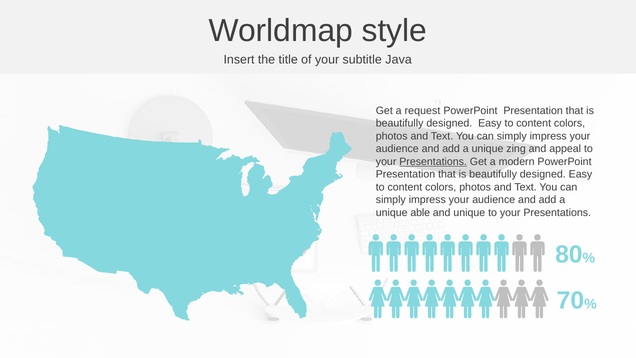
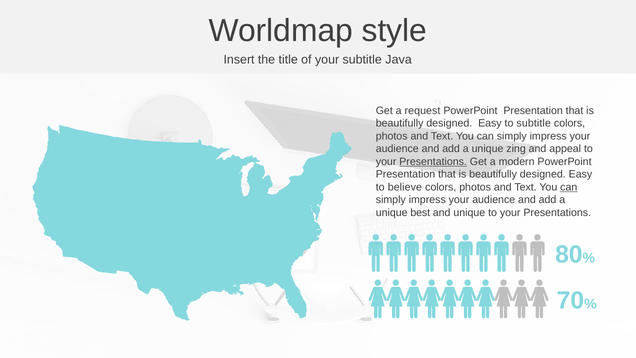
content at (534, 123): content -> subtitle
content at (405, 187): content -> believe
can at (569, 187) underline: none -> present
able: able -> best
